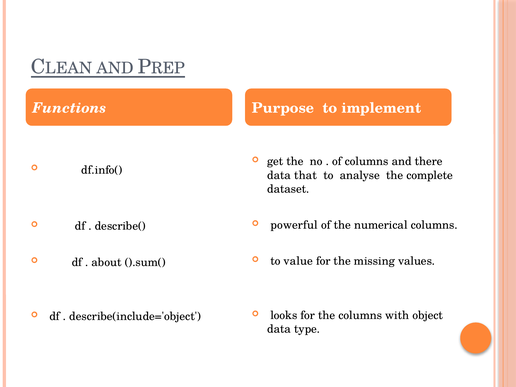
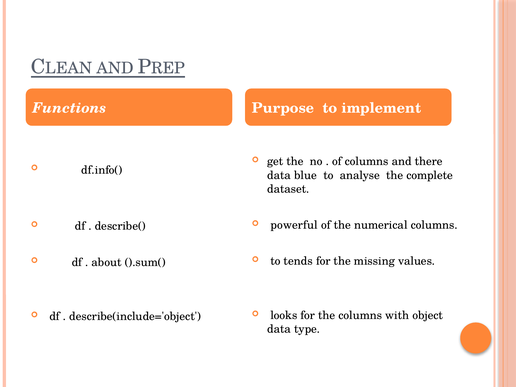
that: that -> blue
value: value -> tends
